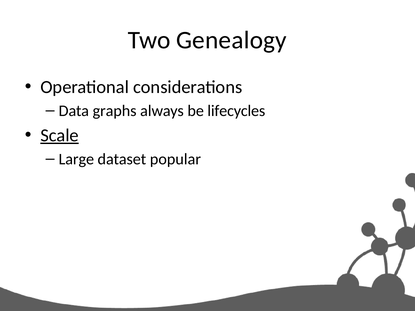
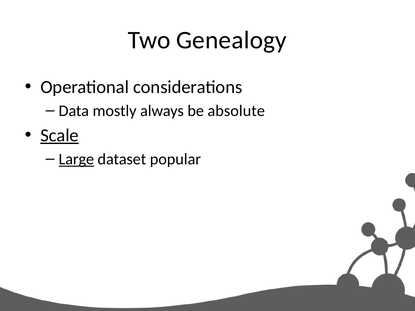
graphs: graphs -> mostly
lifecycles: lifecycles -> absolute
Large underline: none -> present
